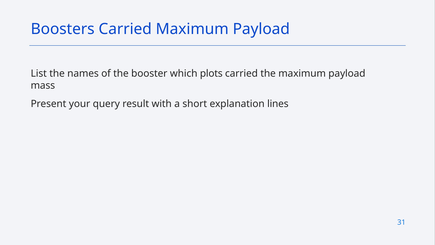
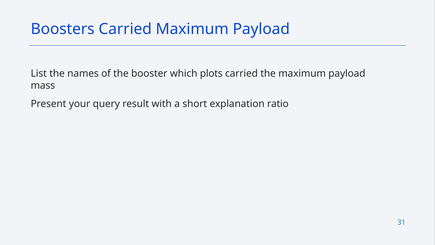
lines: lines -> ratio
